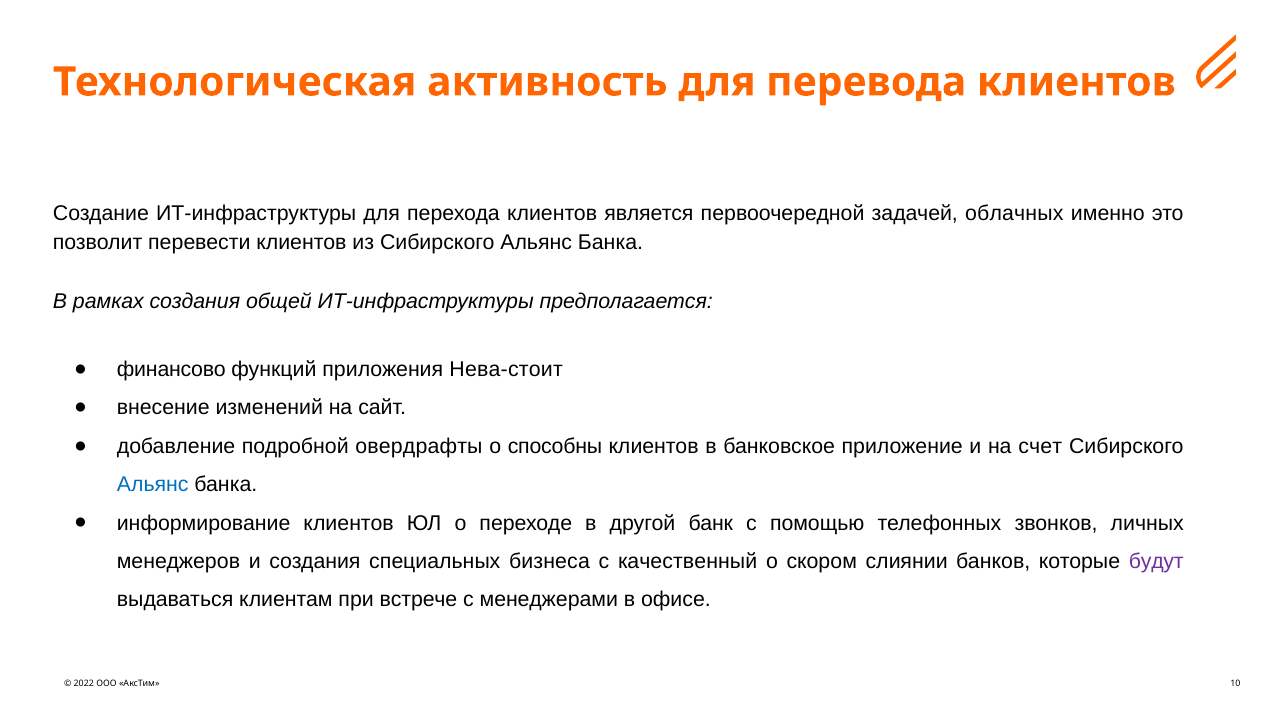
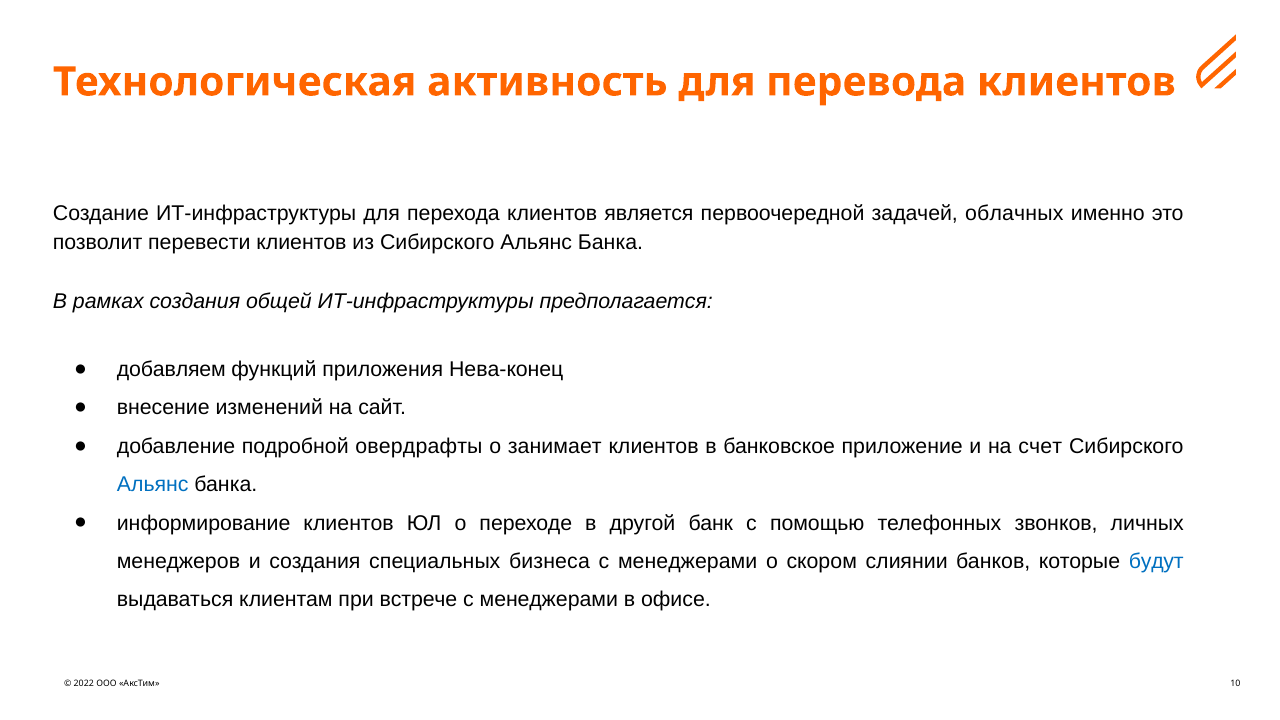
финансово: финансово -> добавляем
Нева-стоит: Нева-стоит -> Нева-конец
способны: способны -> занимает
качественный at (688, 561): качественный -> менеджерами
будут colour: purple -> blue
